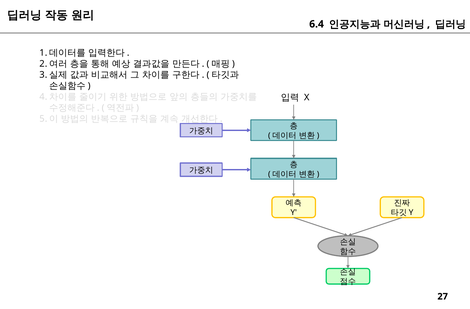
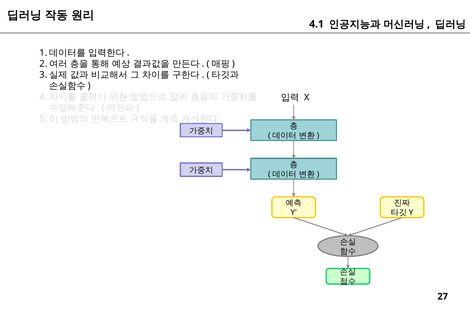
6.4: 6.4 -> 4.1
